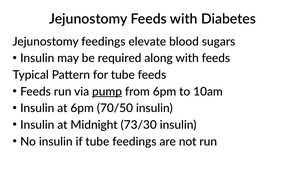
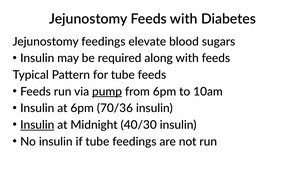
70/50: 70/50 -> 70/36
Insulin at (37, 125) underline: none -> present
73/30: 73/30 -> 40/30
